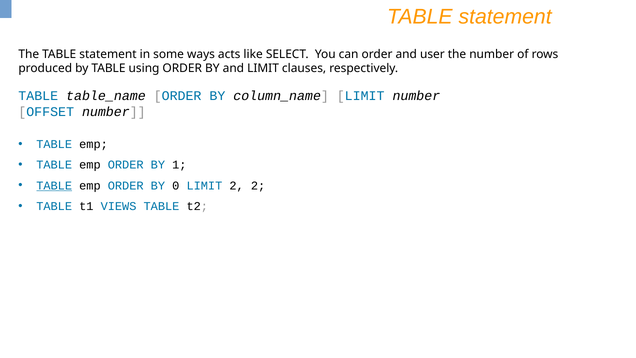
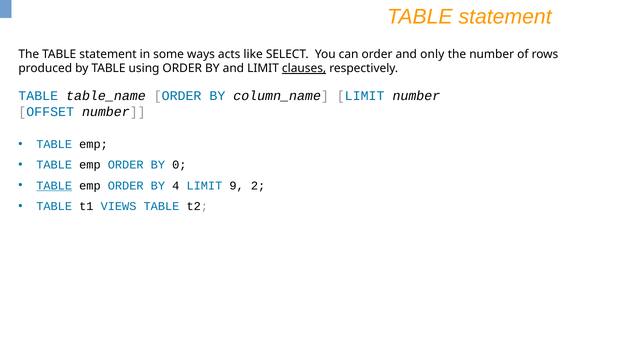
user: user -> only
clauses underline: none -> present
1: 1 -> 0
0: 0 -> 4
LIMIT 2: 2 -> 9
